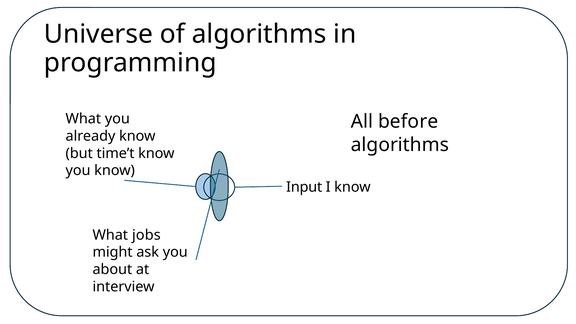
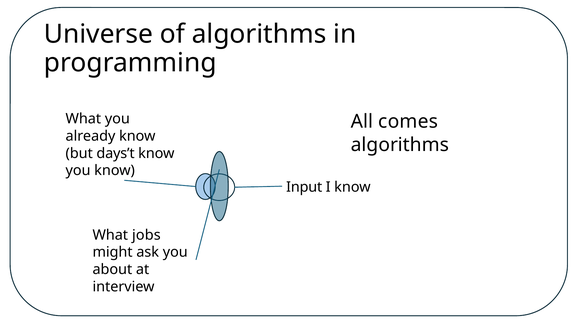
before: before -> comes
time’t: time’t -> days’t
